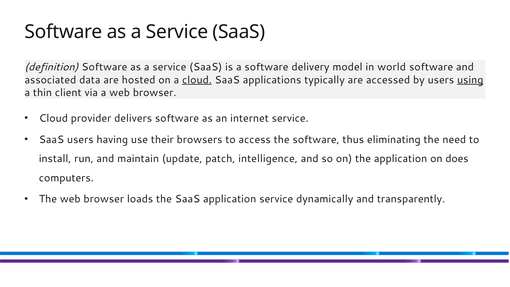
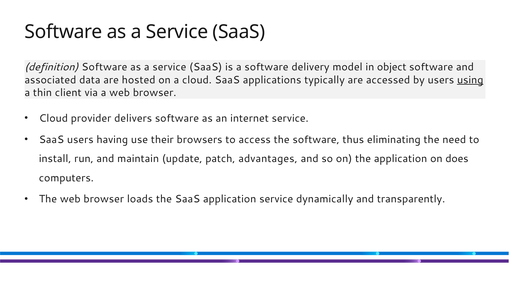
world: world -> object
cloud at (197, 80) underline: present -> none
intelligence: intelligence -> advantages
